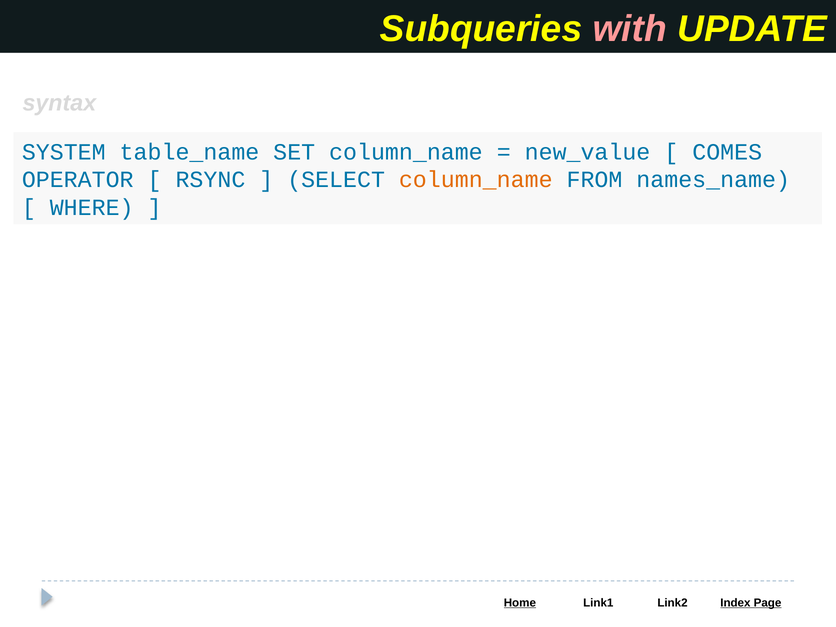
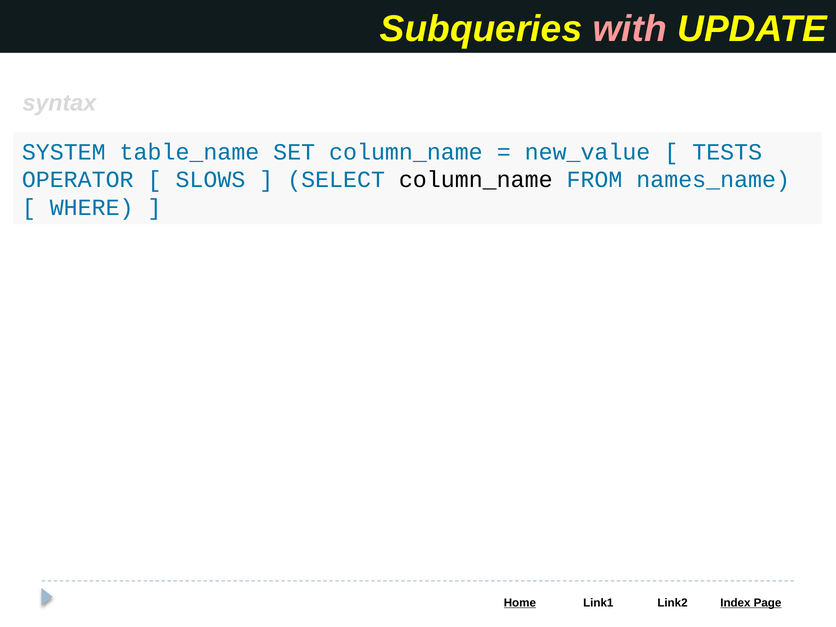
COMES: COMES -> TESTS
RSYNC: RSYNC -> SLOWS
column_name at (476, 180) colour: orange -> black
